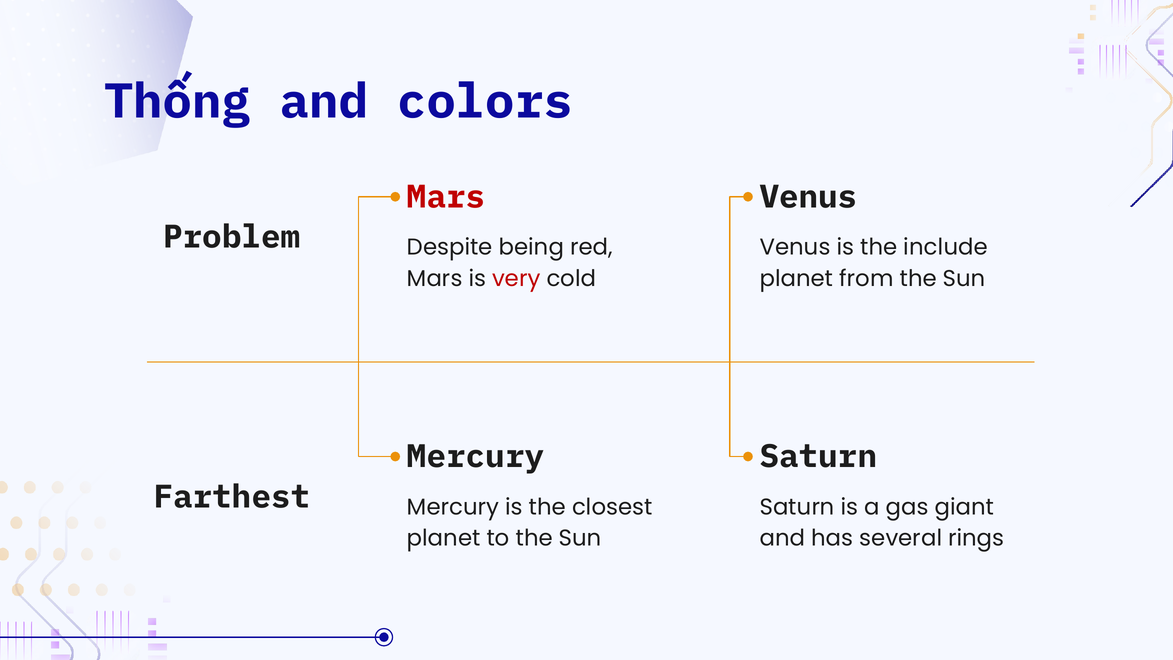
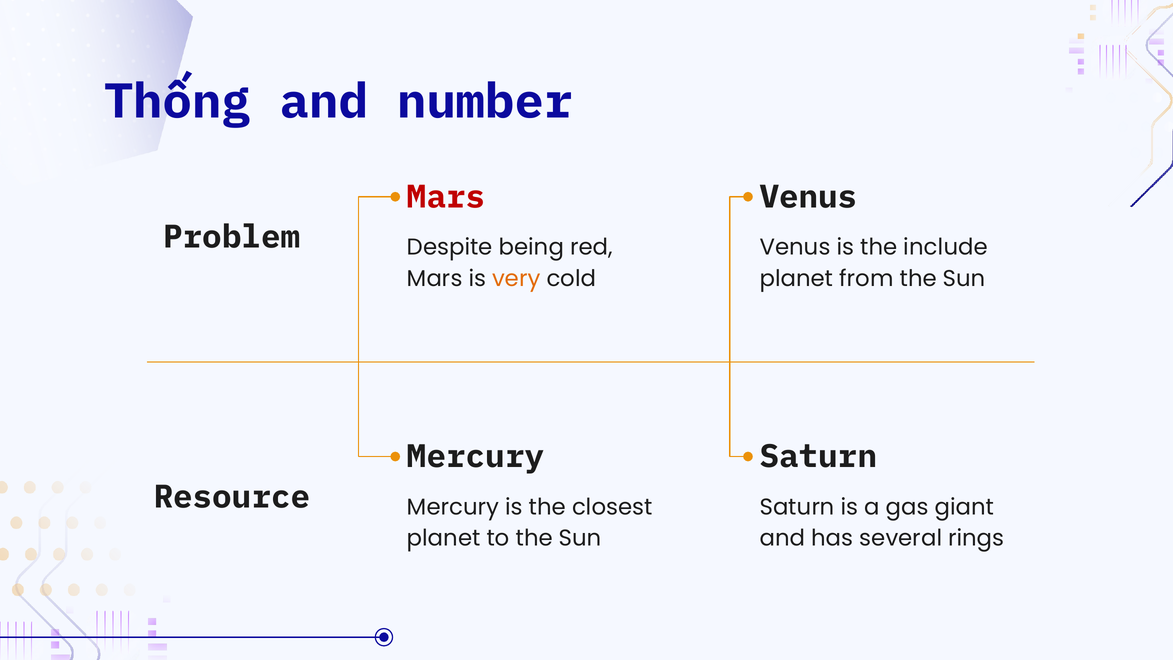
colors: colors -> number
very colour: red -> orange
Farthest: Farthest -> Resource
